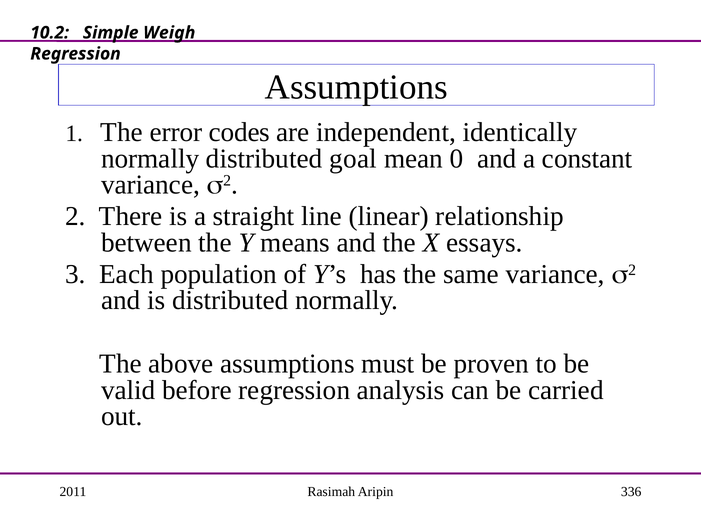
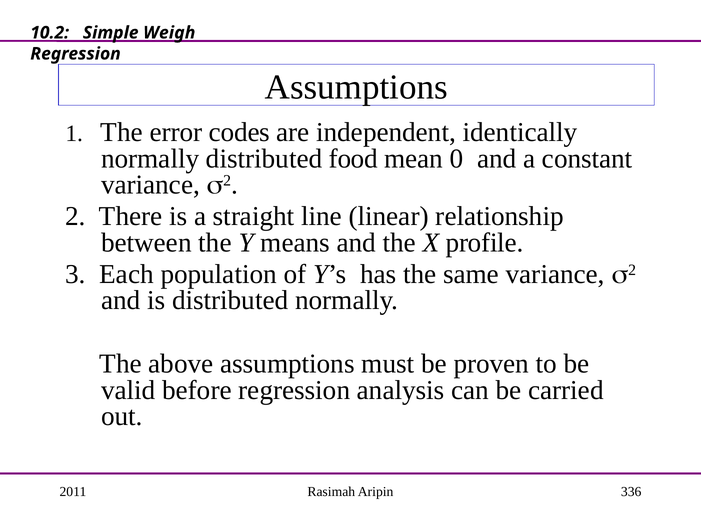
goal: goal -> food
essays: essays -> profile
